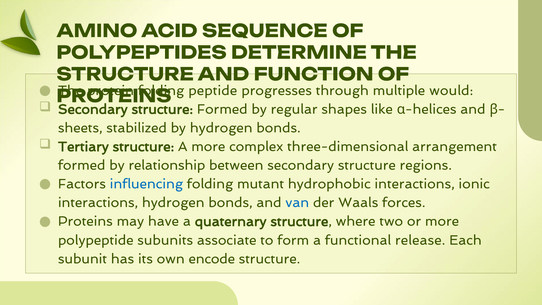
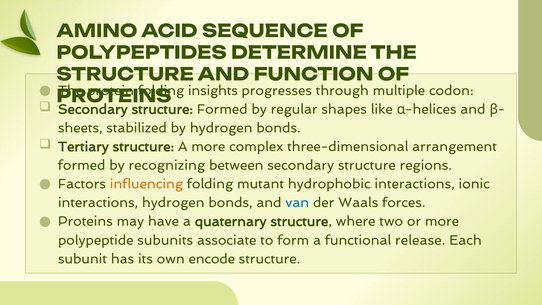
peptide: peptide -> insights
would: would -> codon
relationship: relationship -> recognizing
influencing colour: blue -> orange
